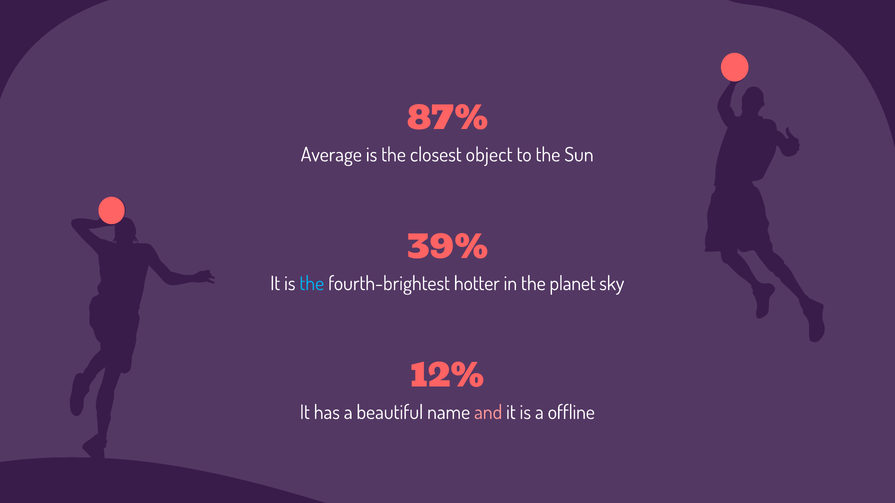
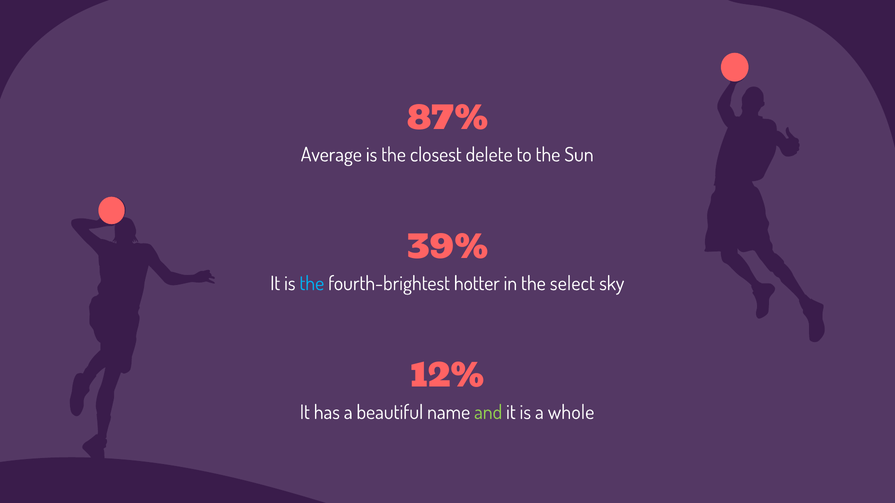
object: object -> delete
planet: planet -> select
and colour: pink -> light green
offline: offline -> whole
